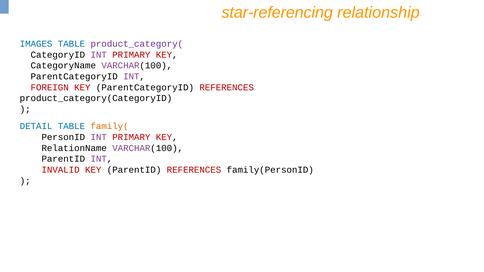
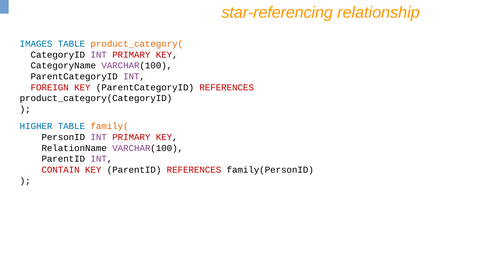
product_category( colour: purple -> orange
DETAIL: DETAIL -> HIGHER
INVALID: INVALID -> CONTAIN
